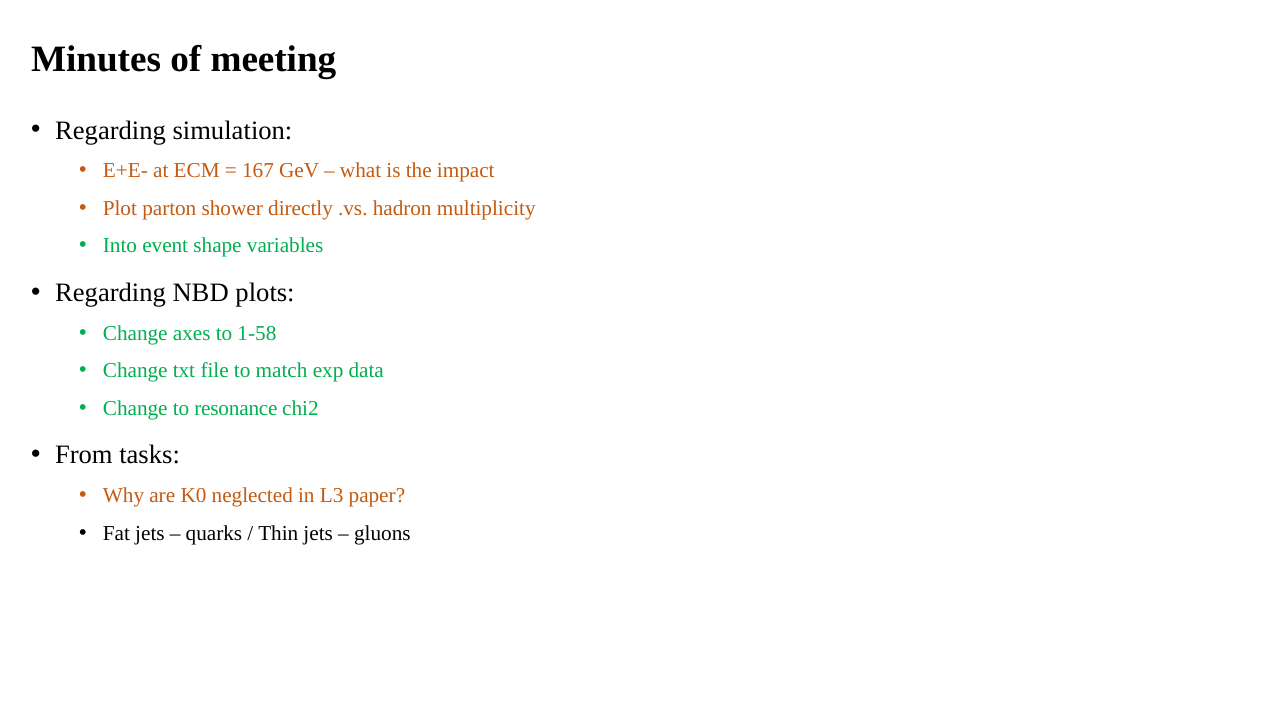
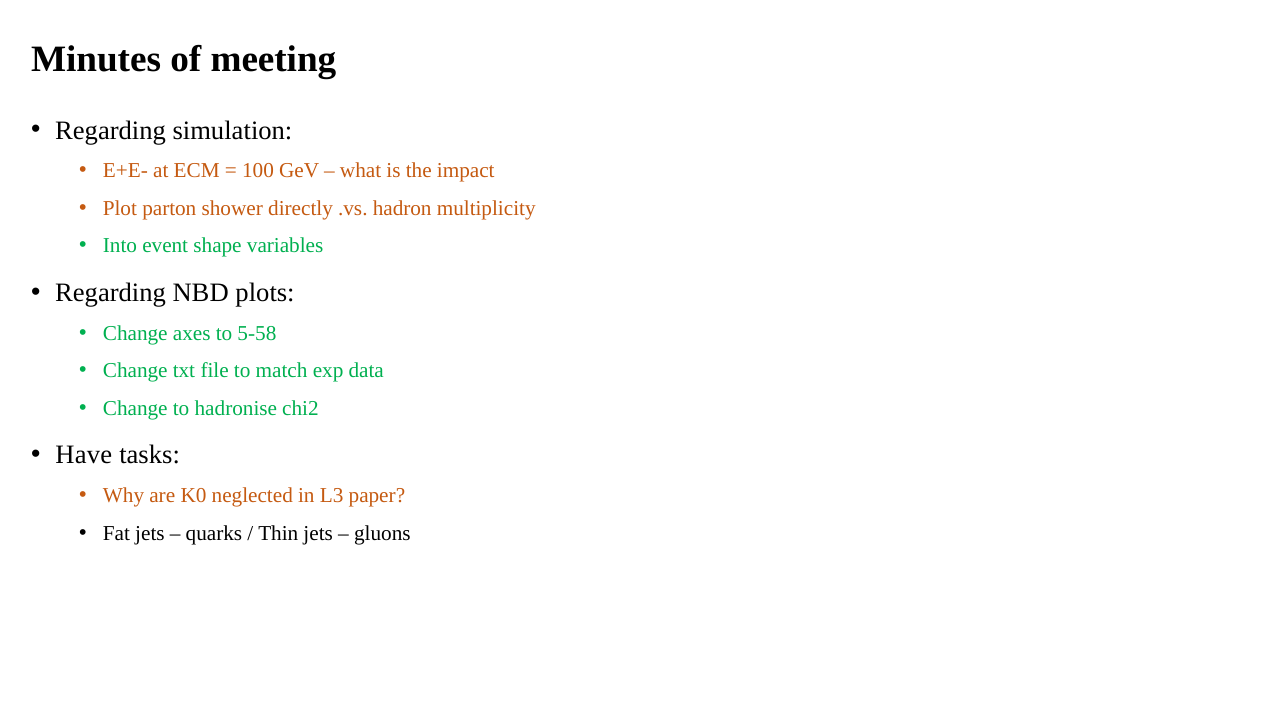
167: 167 -> 100
1-58: 1-58 -> 5-58
resonance: resonance -> hadronise
From: From -> Have
